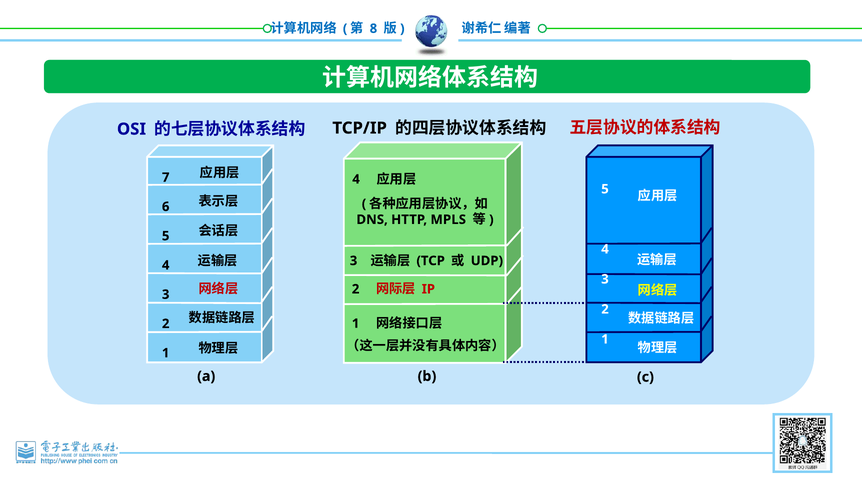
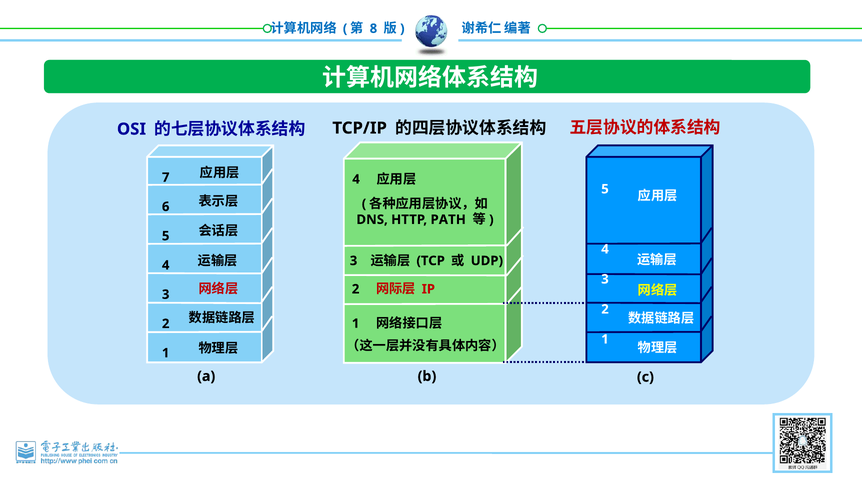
MPLS: MPLS -> PATH
